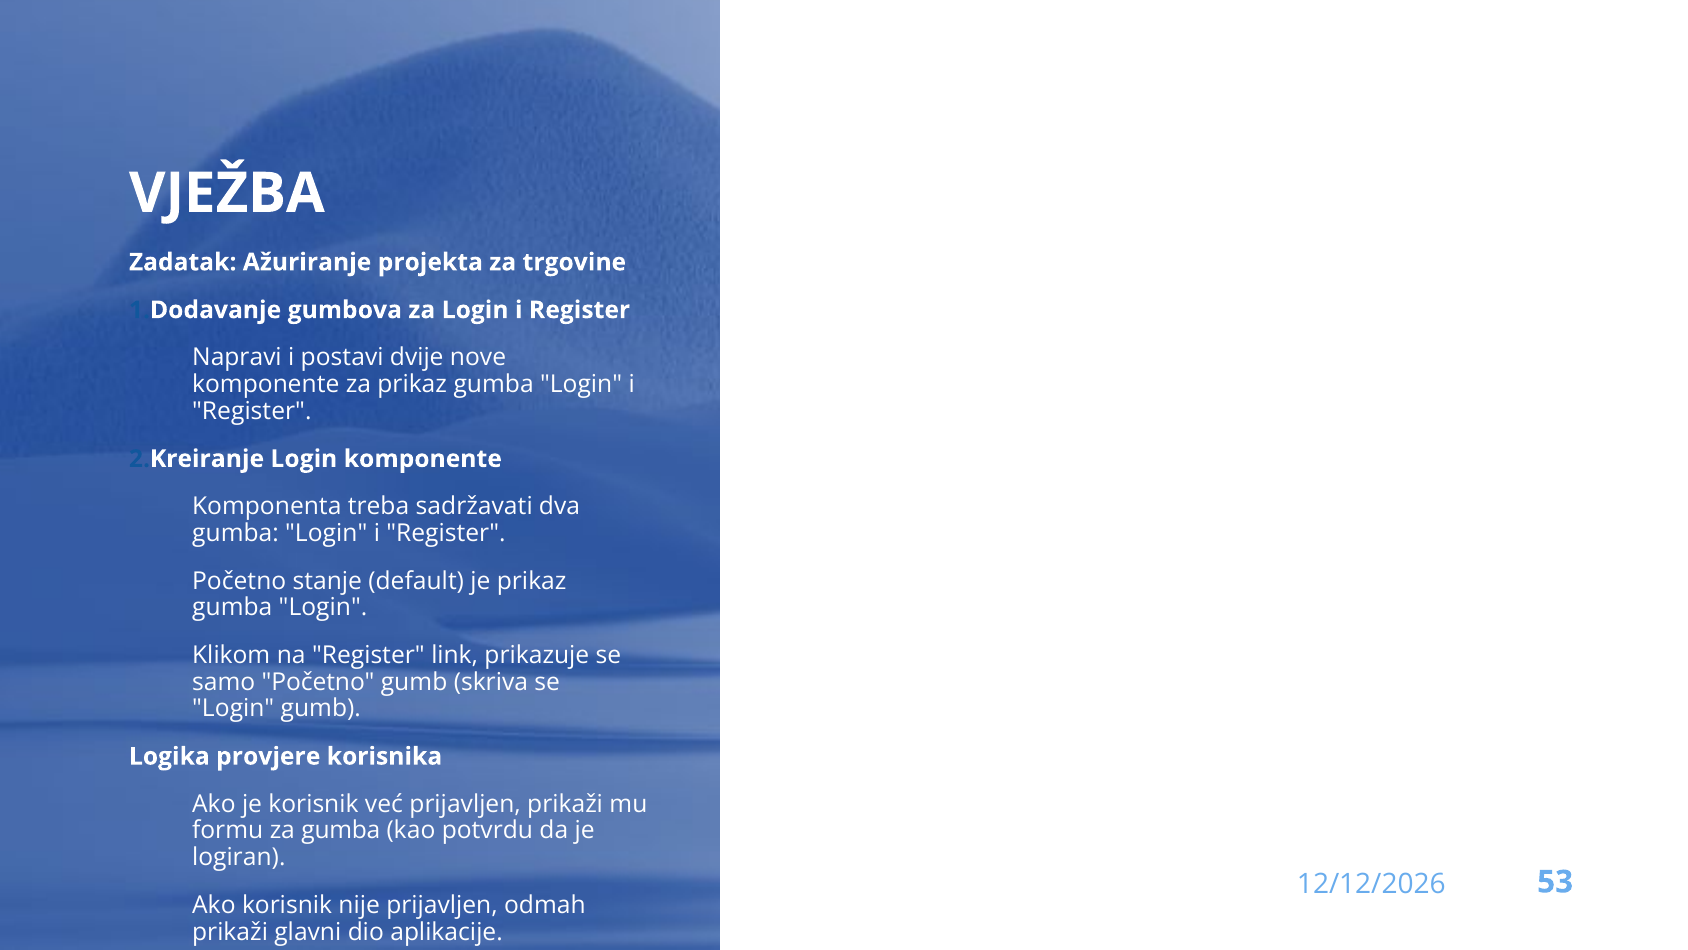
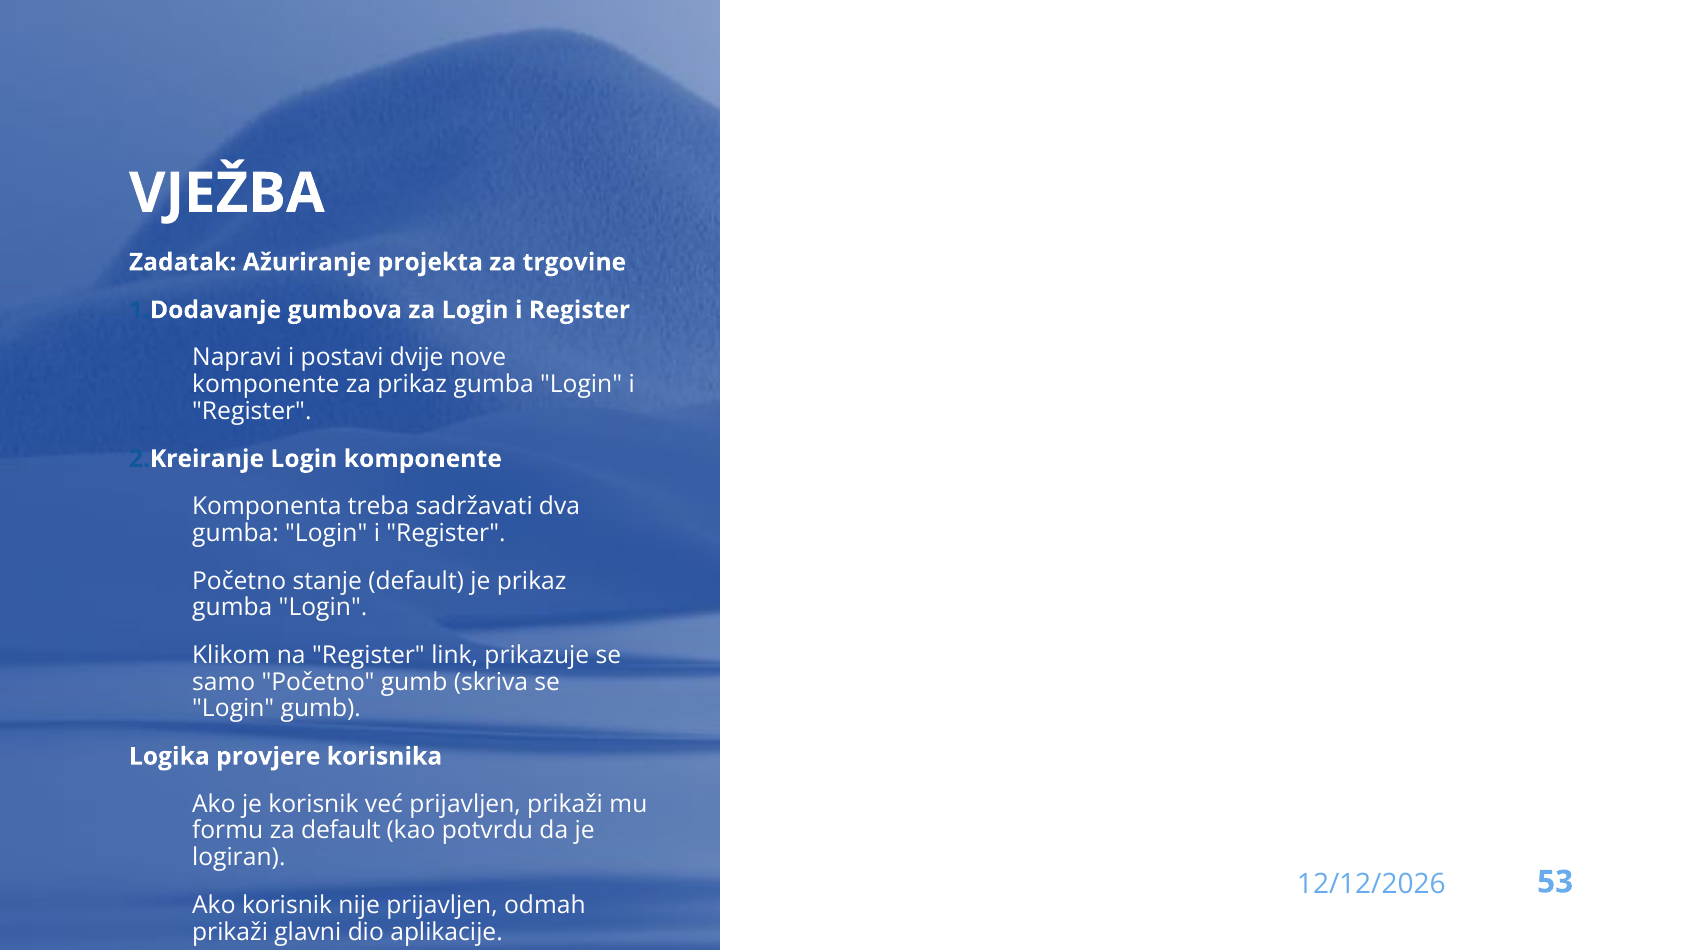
za gumba: gumba -> default
